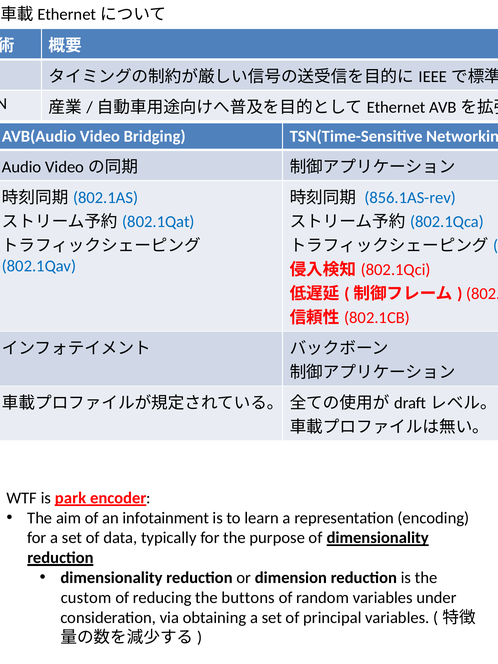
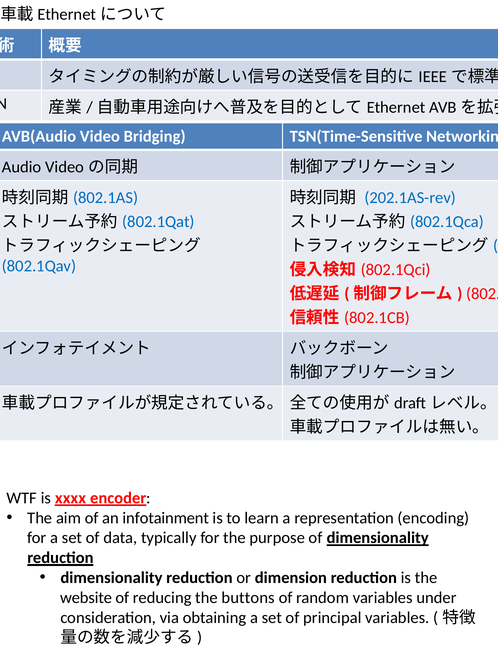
856.1AS-rev: 856.1AS-rev -> 202.1AS-rev
park: park -> xxxx
custom: custom -> website
